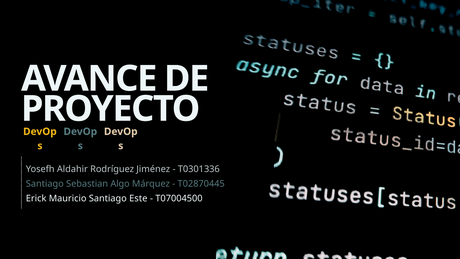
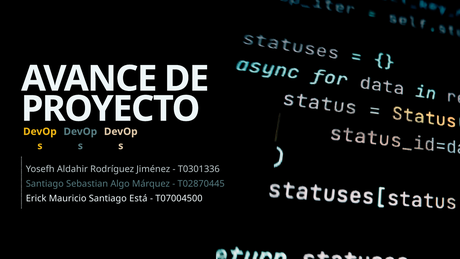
Este: Este -> Está
